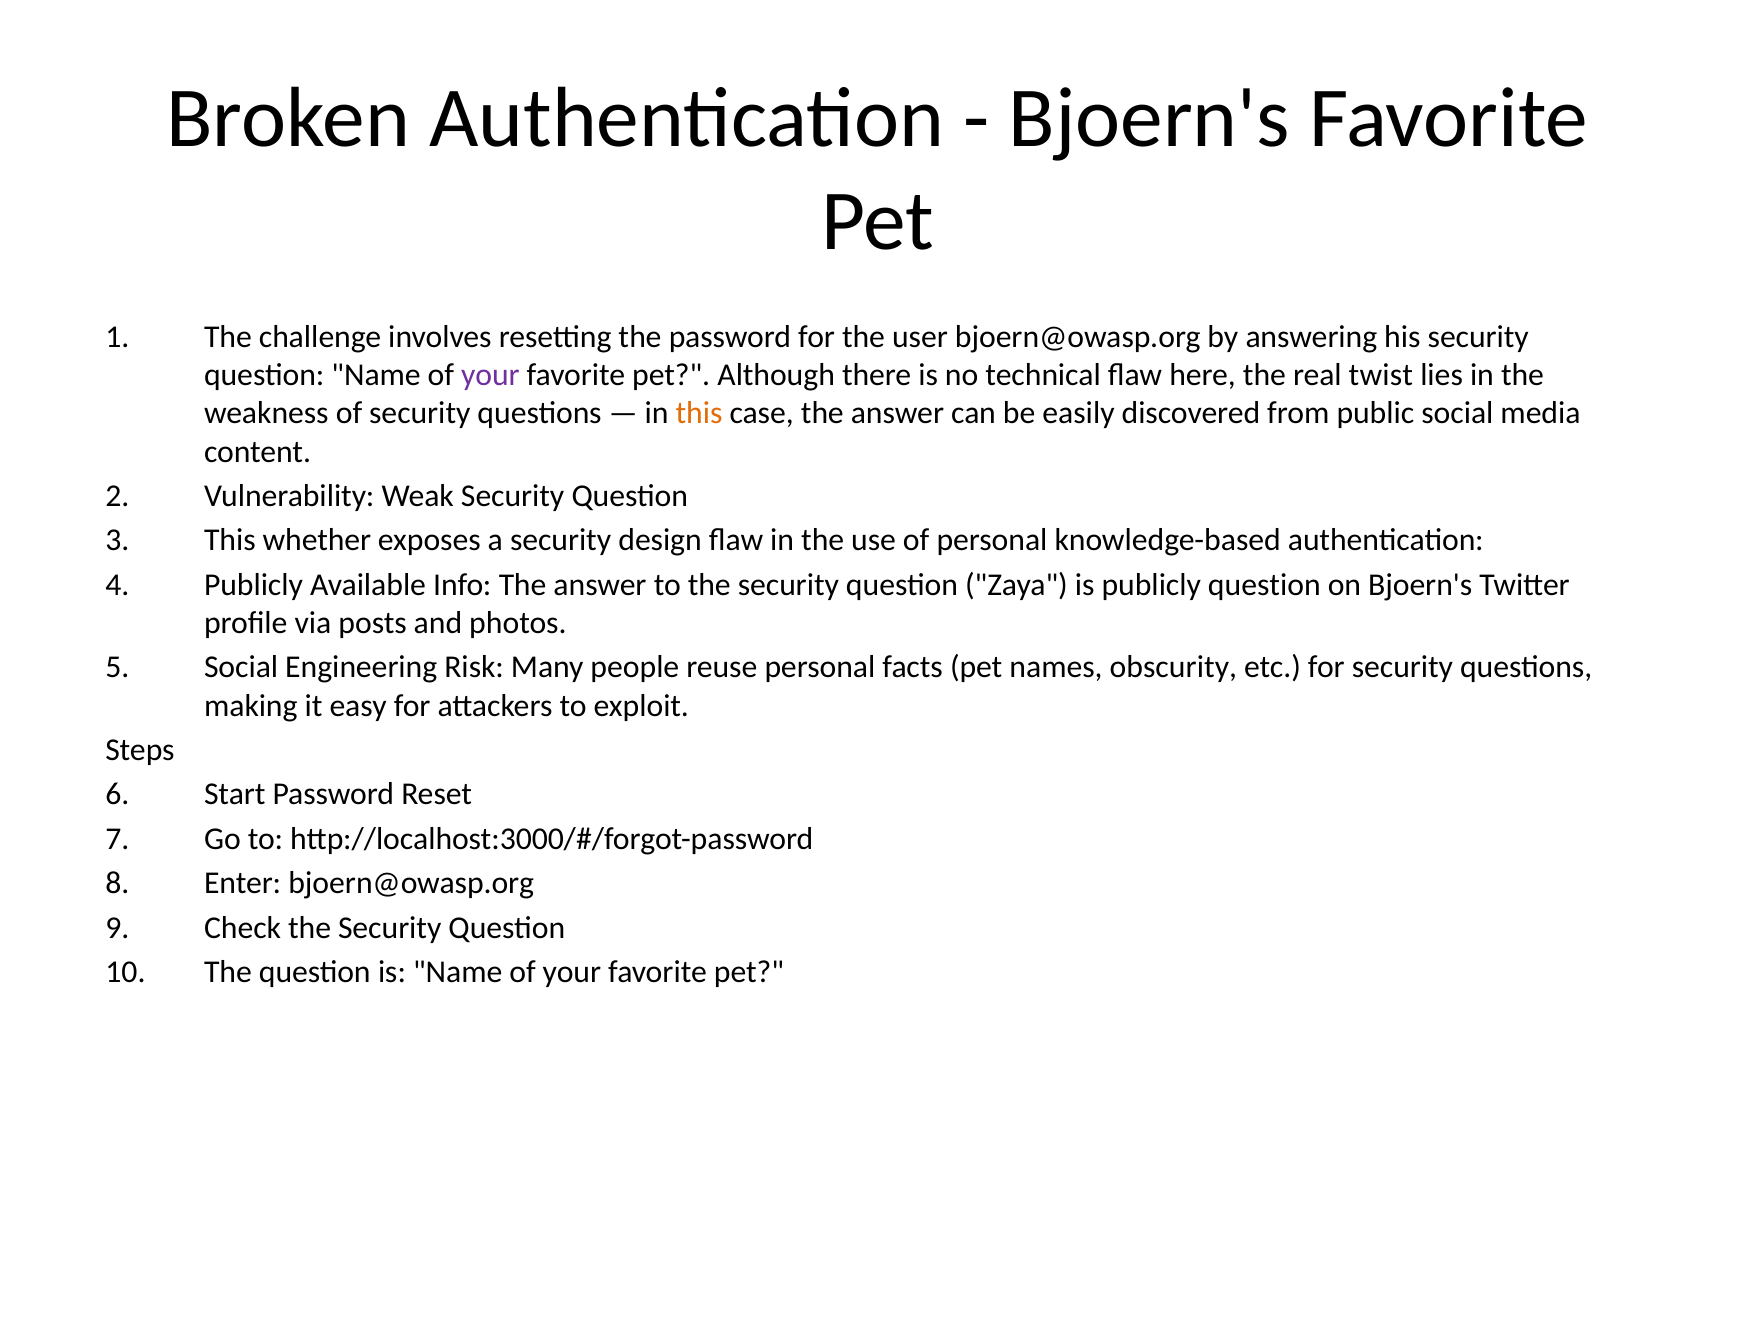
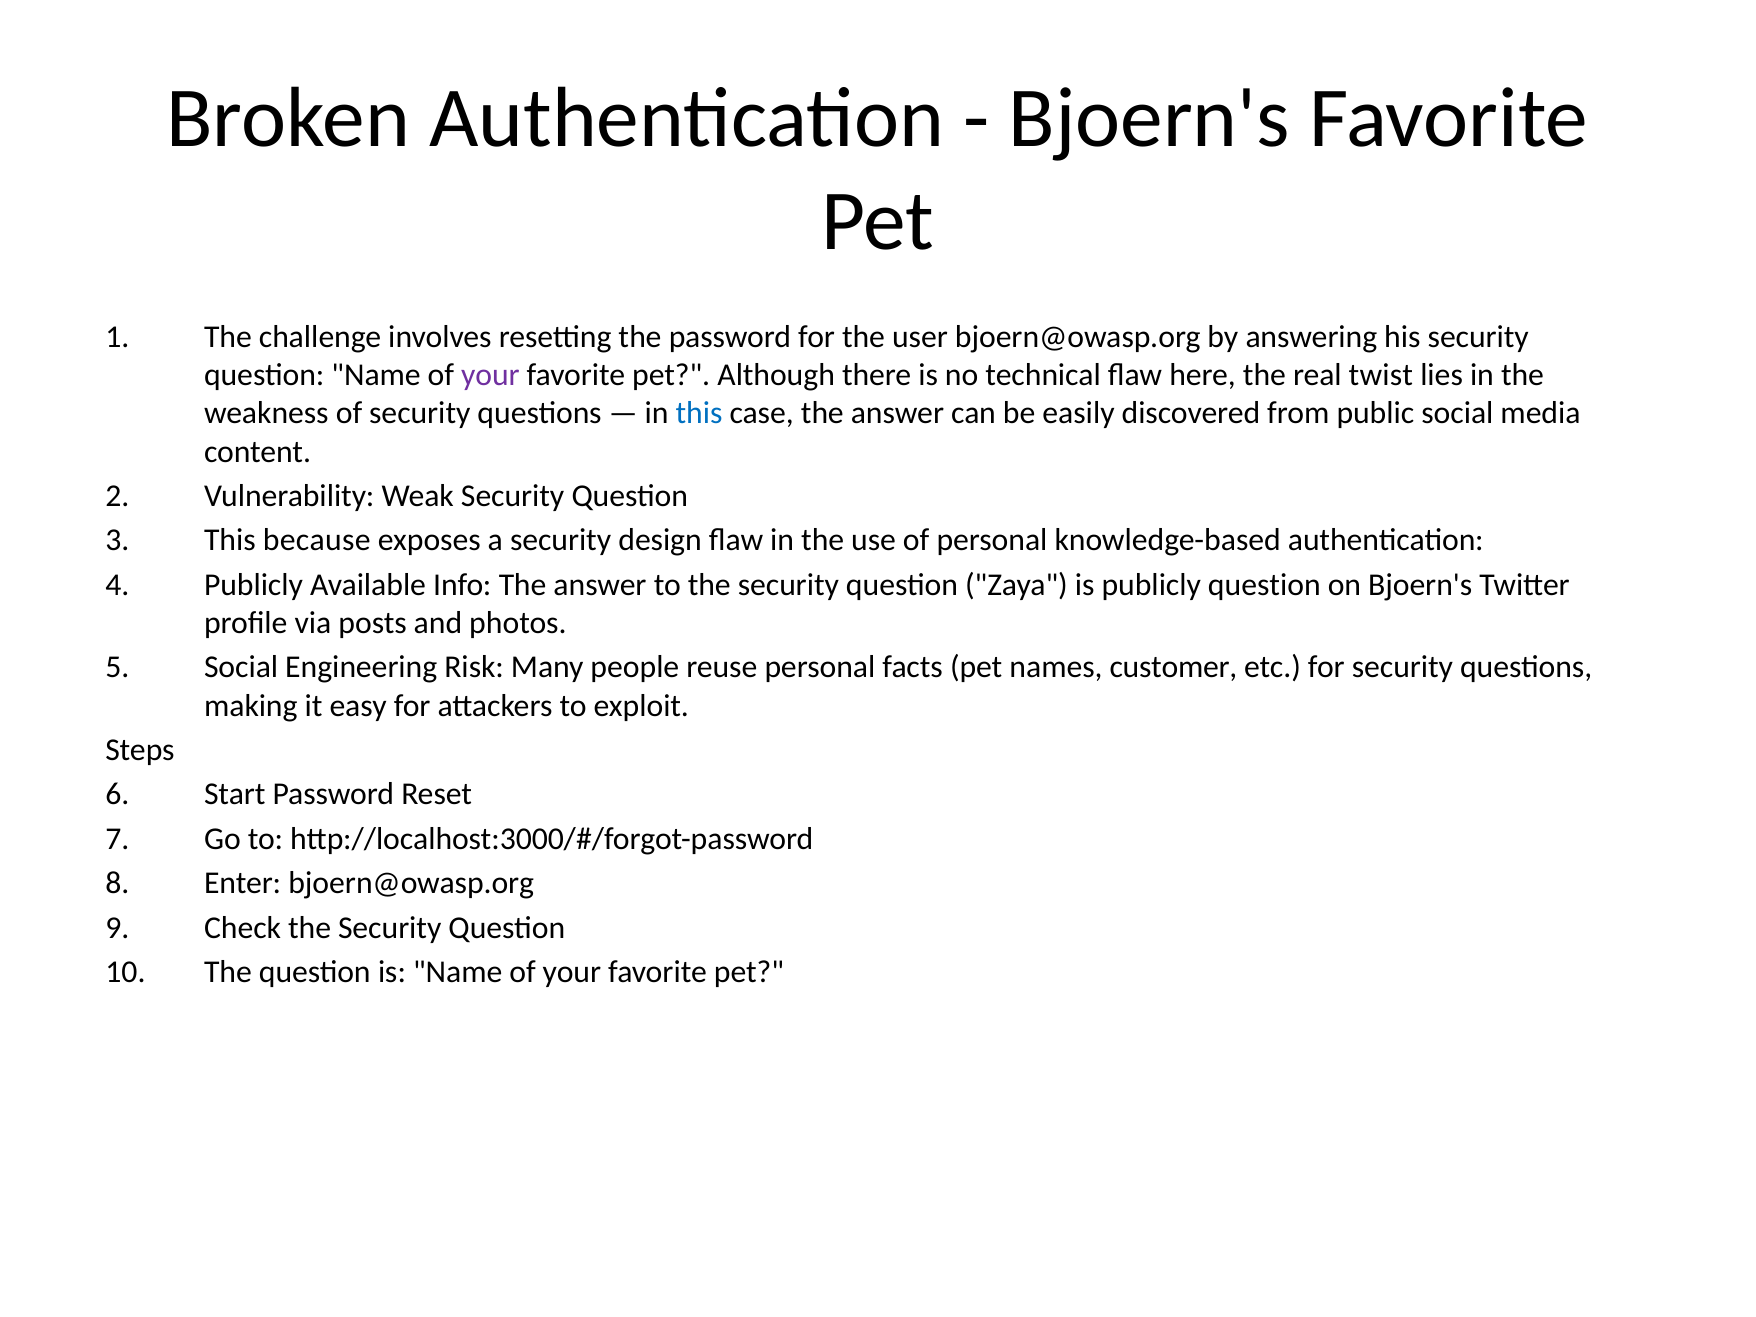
this at (699, 414) colour: orange -> blue
whether: whether -> because
obscurity: obscurity -> customer
